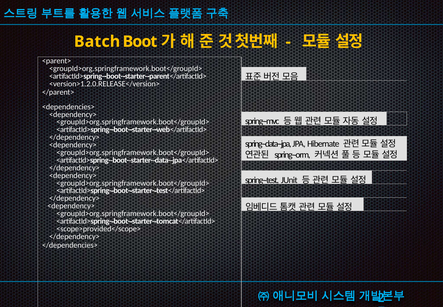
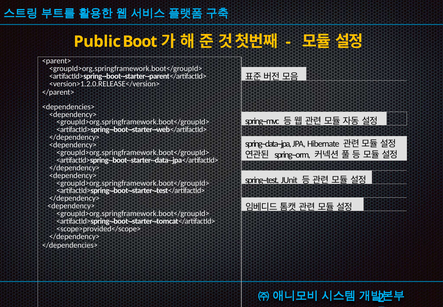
Batch: Batch -> Public
